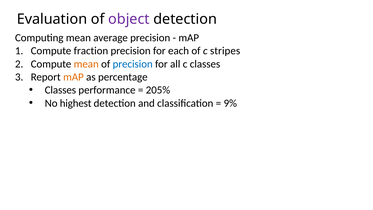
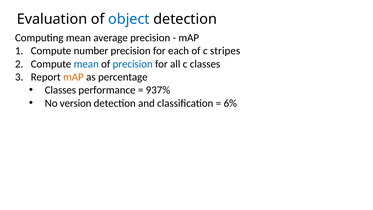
object colour: purple -> blue
fraction: fraction -> number
mean at (86, 64) colour: orange -> blue
205%: 205% -> 937%
highest: highest -> version
9%: 9% -> 6%
